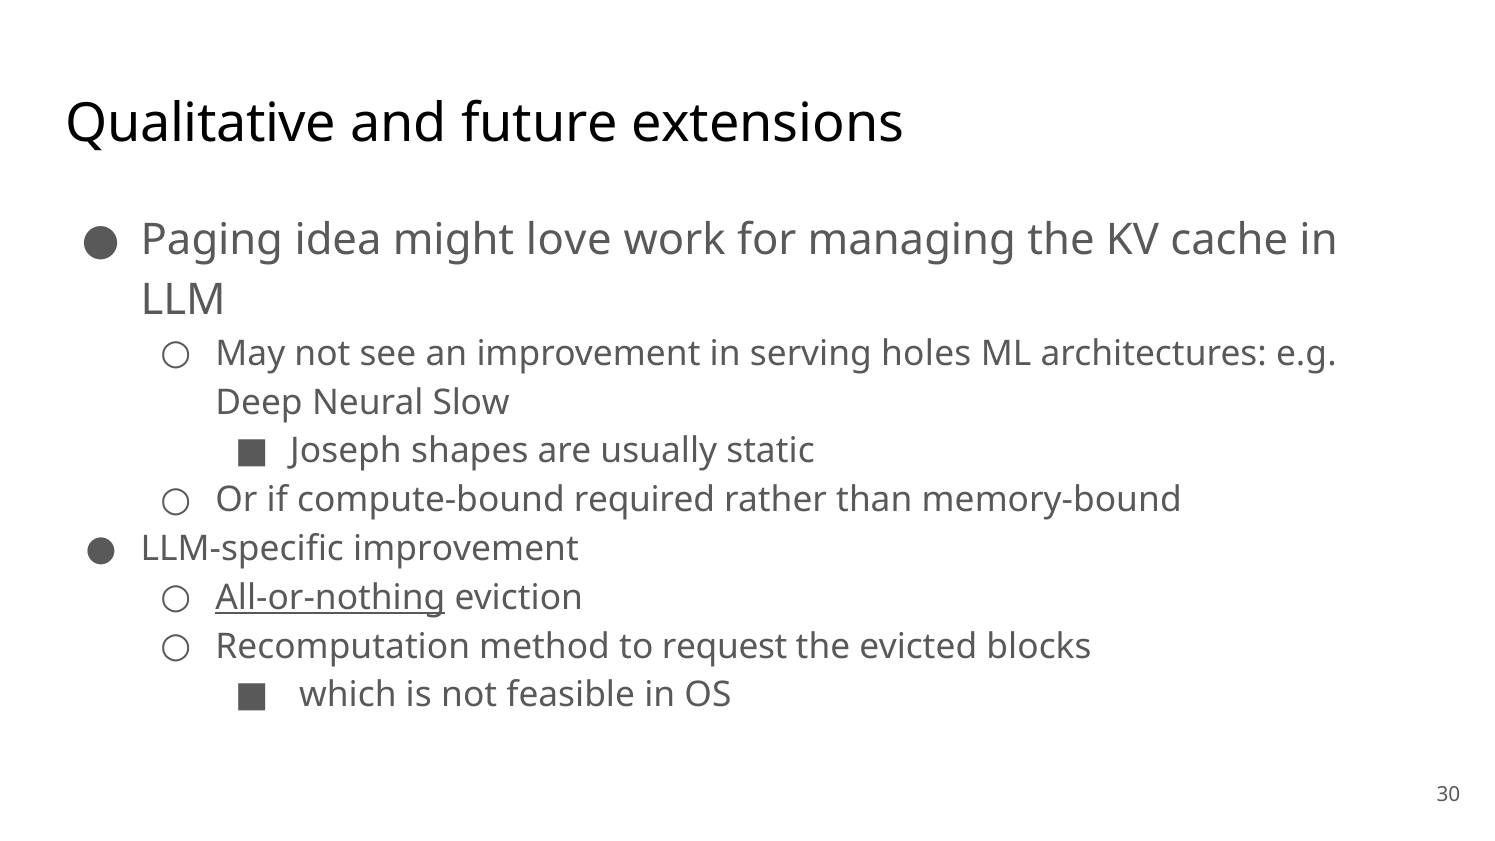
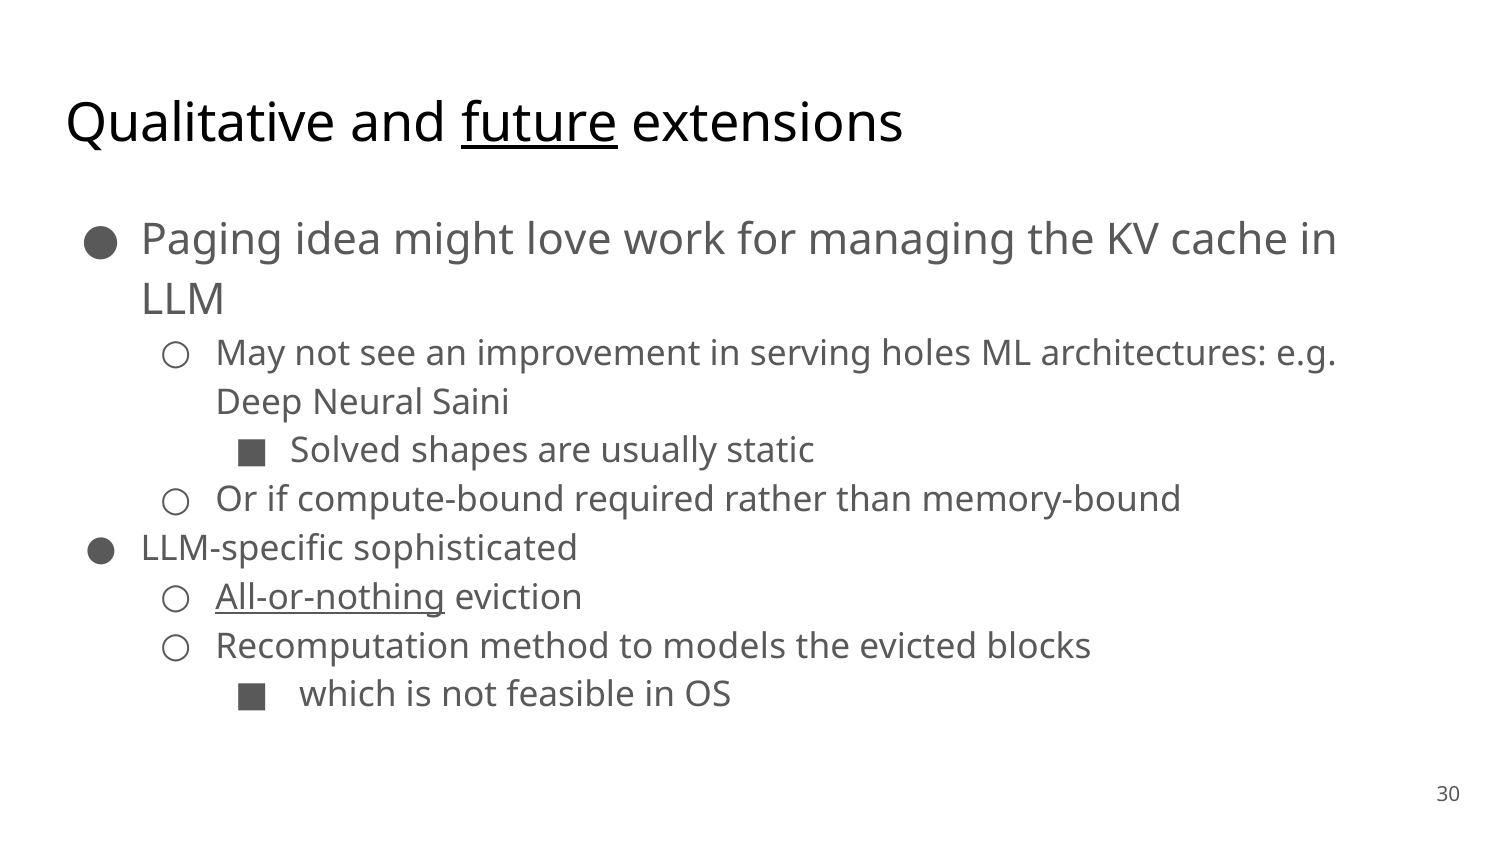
future underline: none -> present
Slow: Slow -> Saini
Joseph: Joseph -> Solved
LLM-specific improvement: improvement -> sophisticated
request: request -> models
